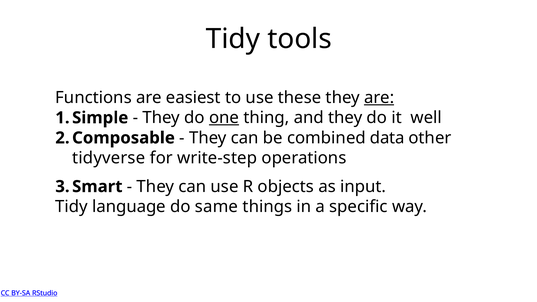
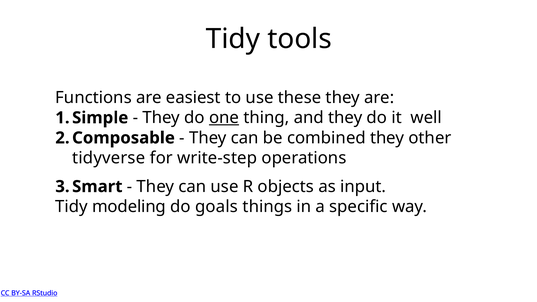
are at (379, 98) underline: present -> none
combined data: data -> they
language: language -> modeling
same: same -> goals
